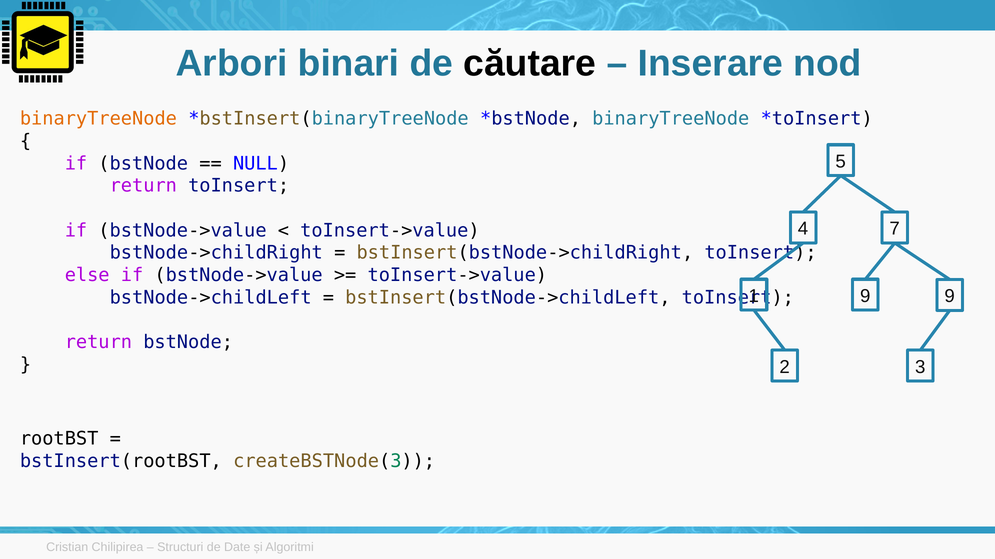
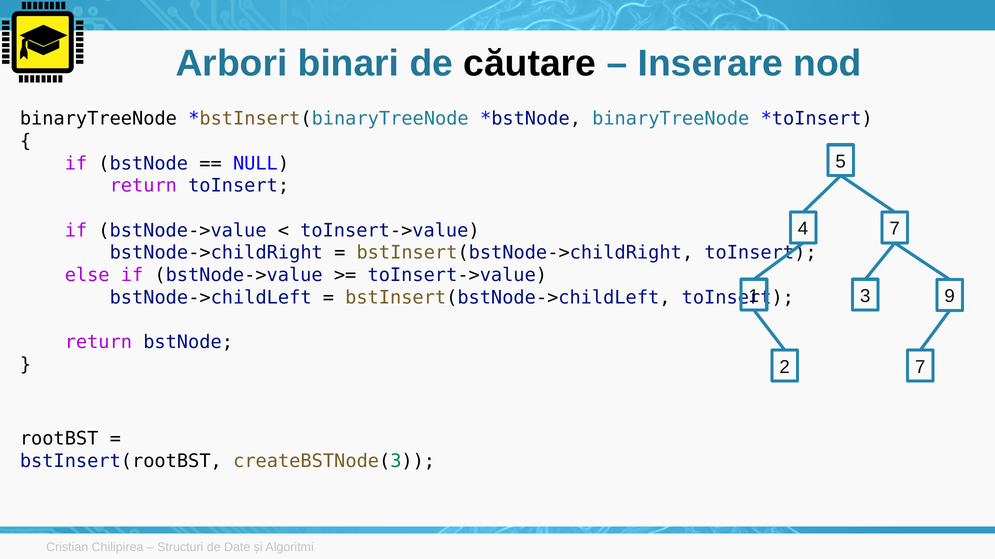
binaryTreeNode at (98, 119) colour: orange -> black
9 at (865, 296): 9 -> 3
2 3: 3 -> 7
